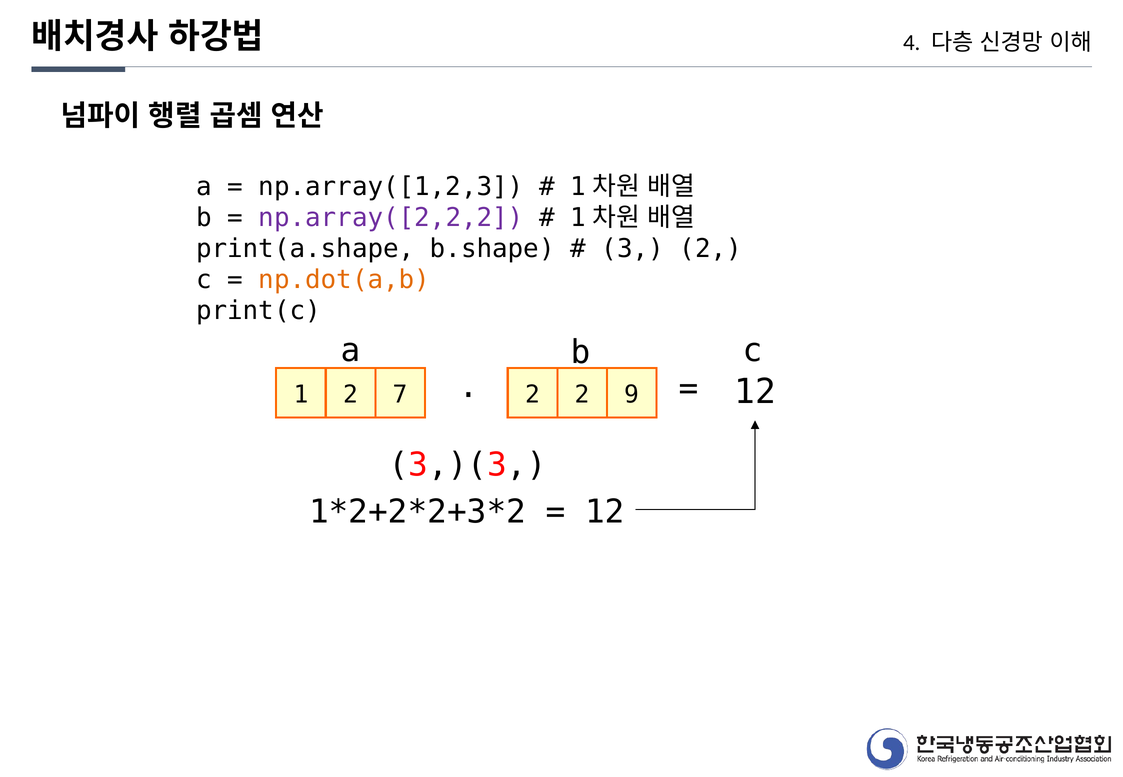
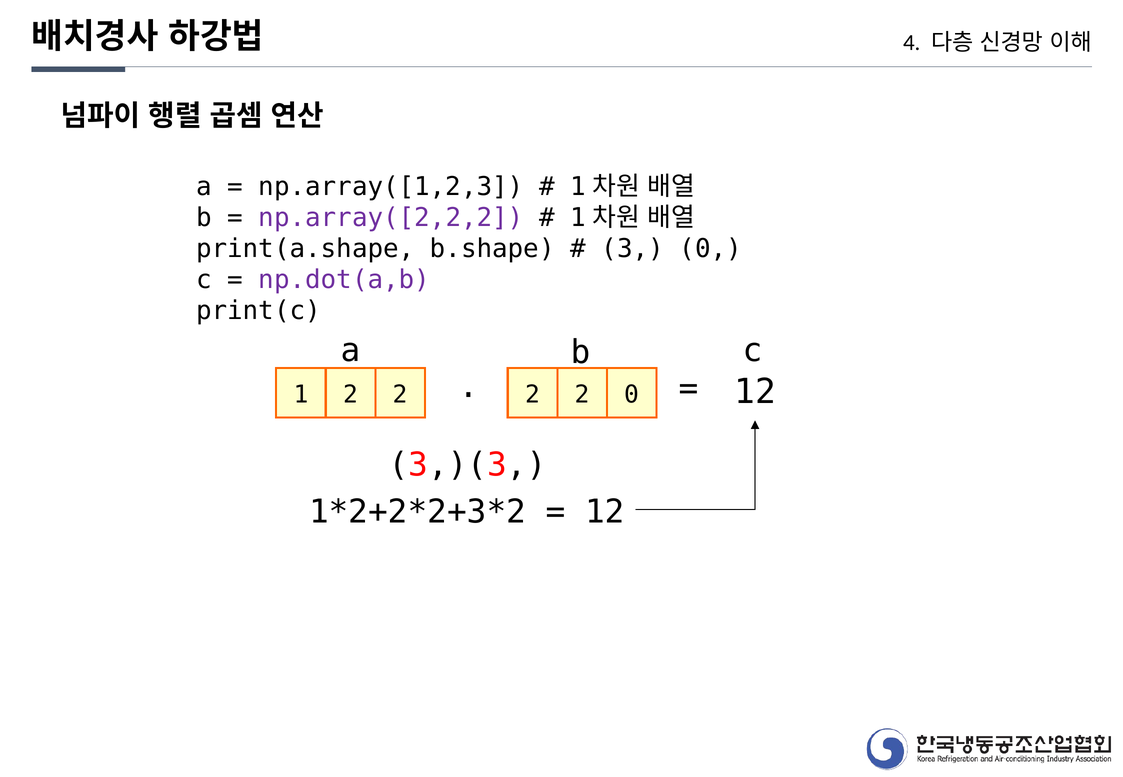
3 2: 2 -> 0
np.dot(a,b colour: orange -> purple
2 9: 9 -> 0
1 2 7: 7 -> 2
